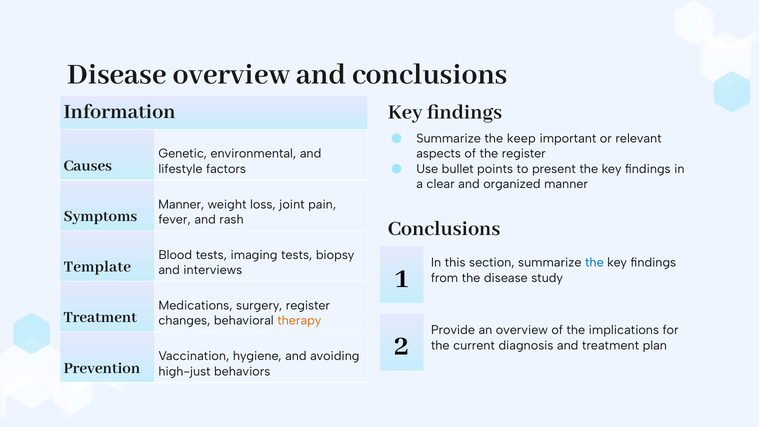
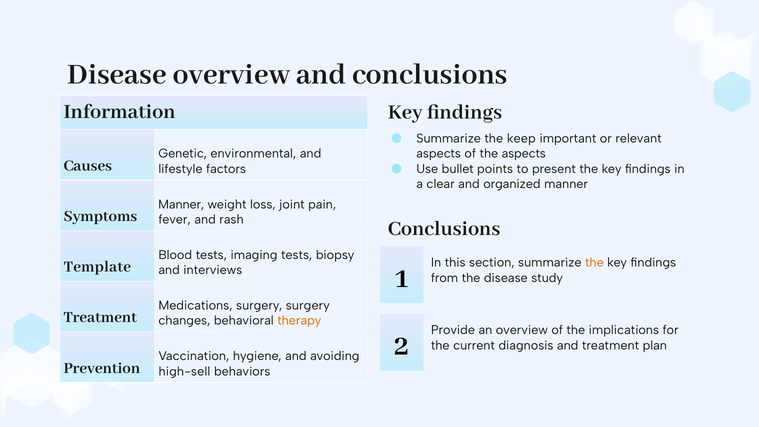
the register: register -> aspects
the at (594, 263) colour: blue -> orange
surgery register: register -> surgery
high-just: high-just -> high-sell
